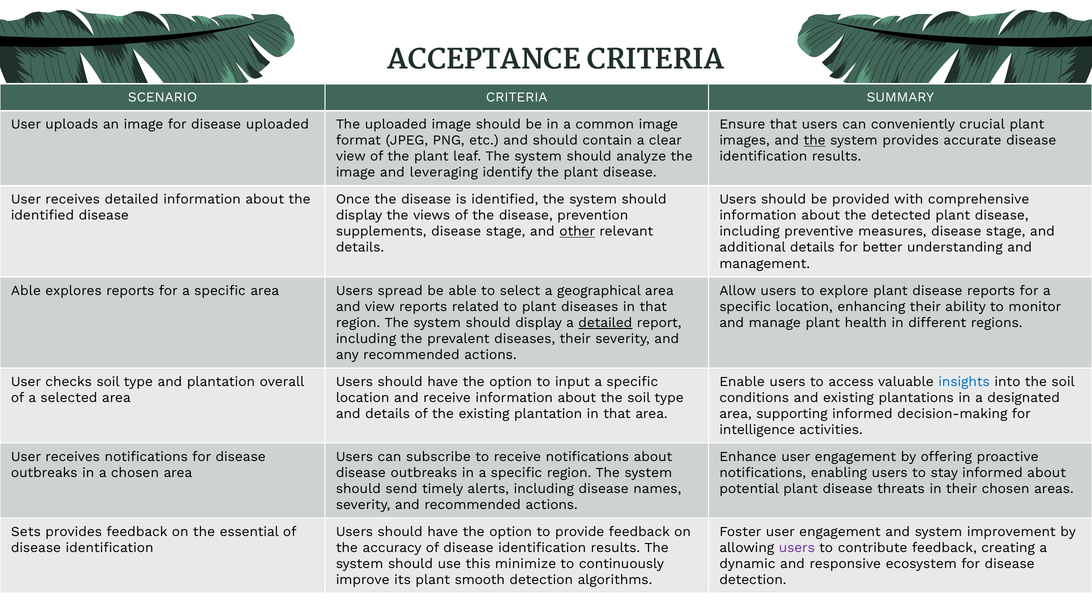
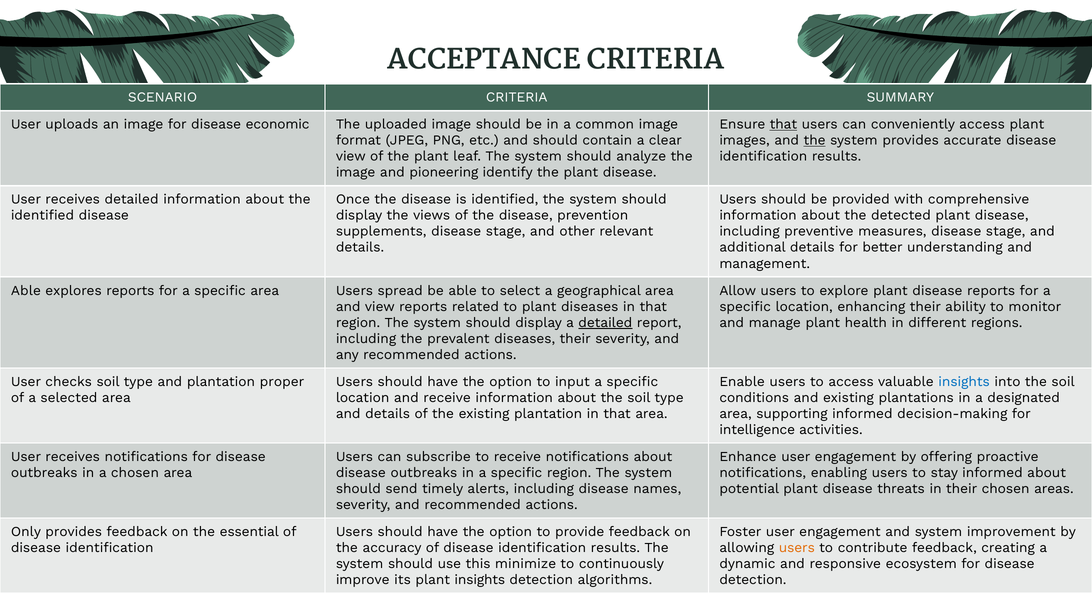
disease uploaded: uploaded -> economic
that at (783, 124) underline: none -> present
conveniently crucial: crucial -> access
leveraging: leveraging -> pioneering
other underline: present -> none
overall: overall -> proper
Sets: Sets -> Only
users at (797, 548) colour: purple -> orange
plant smooth: smooth -> insights
